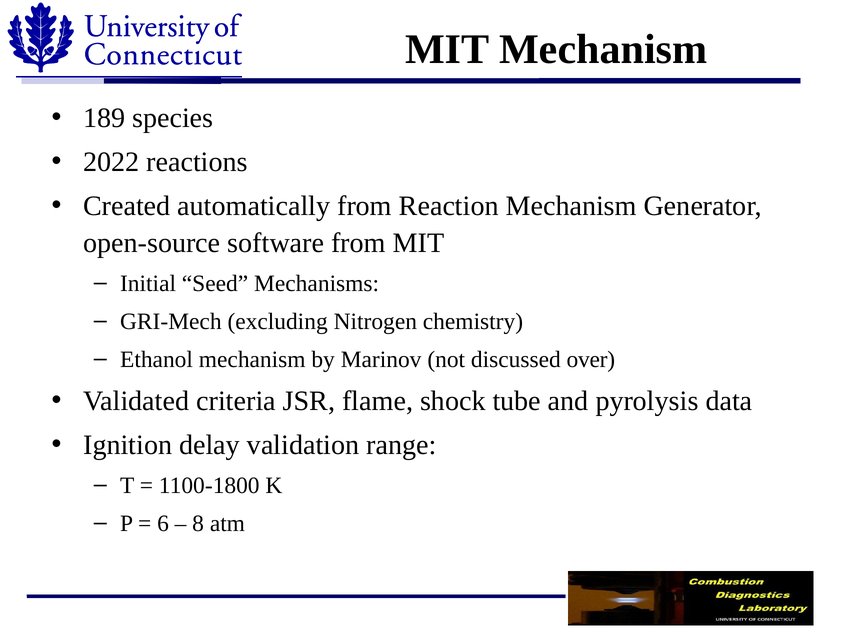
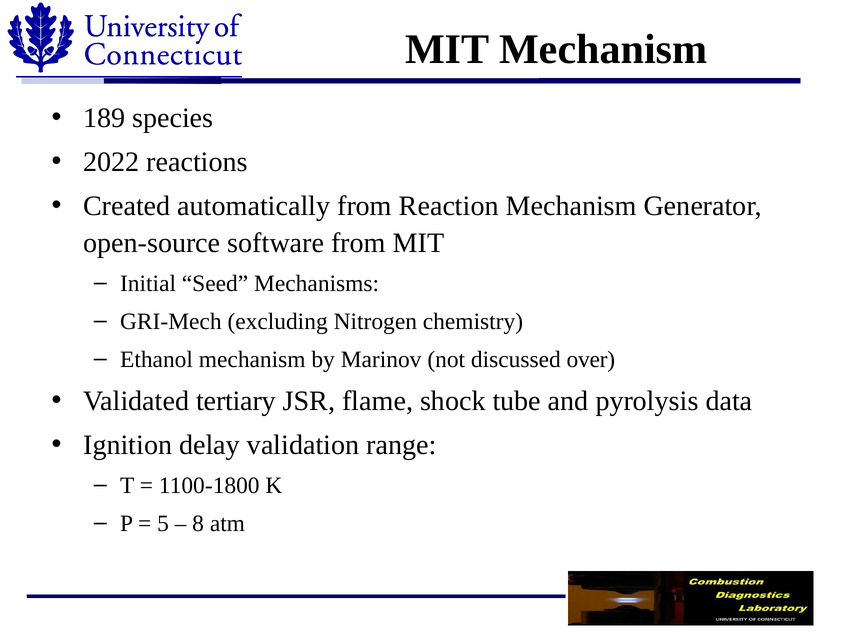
criteria: criteria -> tertiary
6: 6 -> 5
